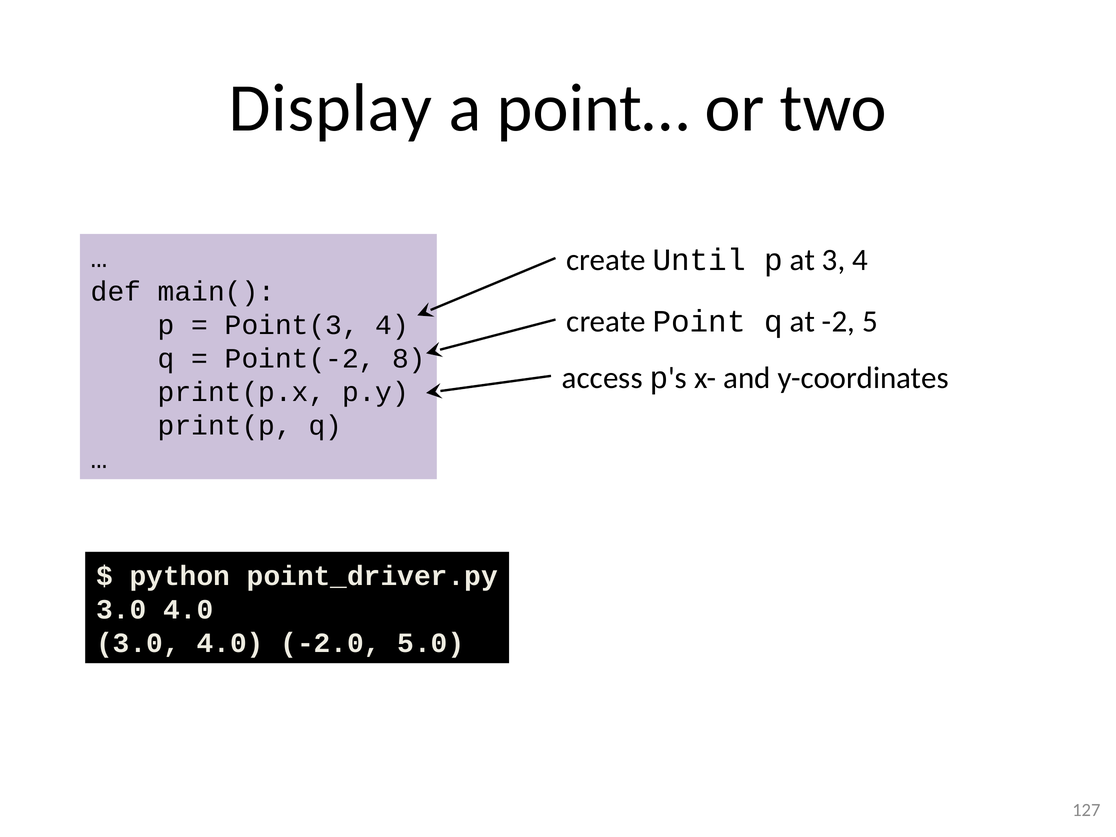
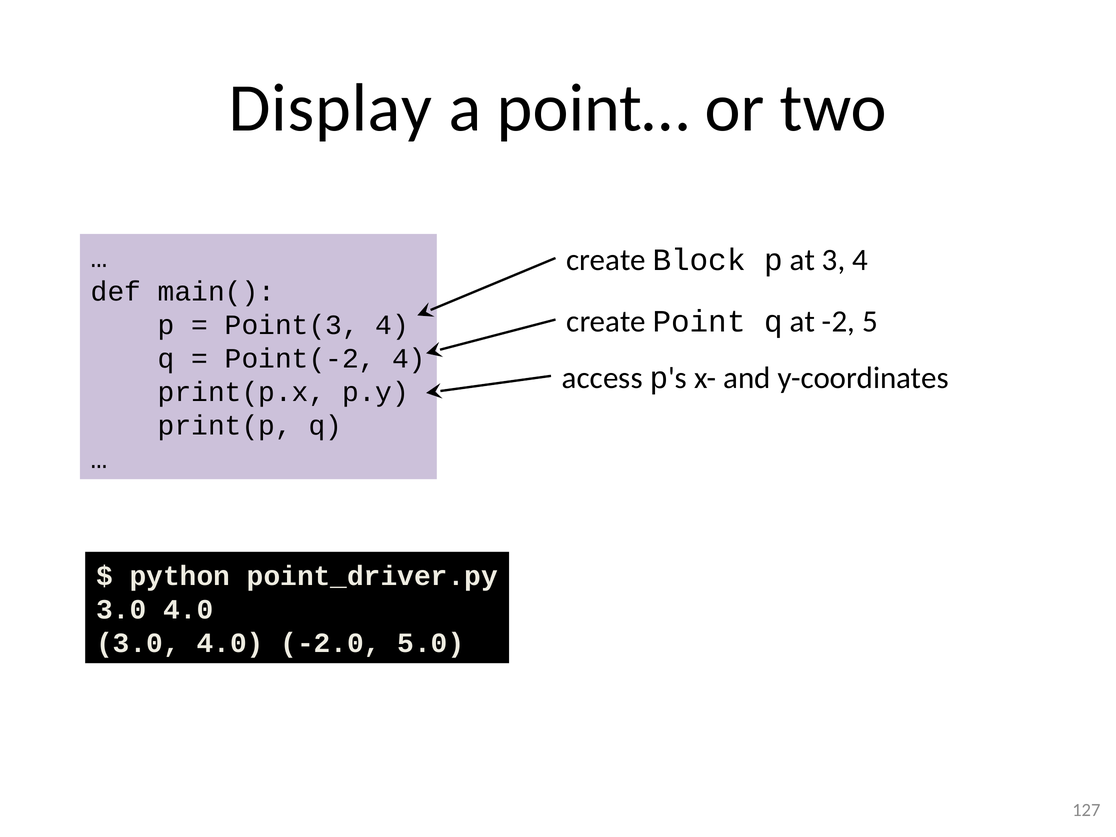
Until: Until -> Block
Point(-2 8: 8 -> 4
